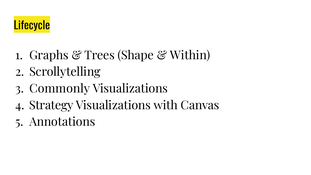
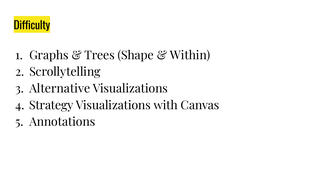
Lifecycle: Lifecycle -> Difficulty
Commonly: Commonly -> Alternative
